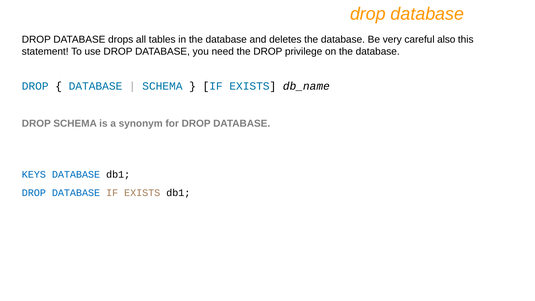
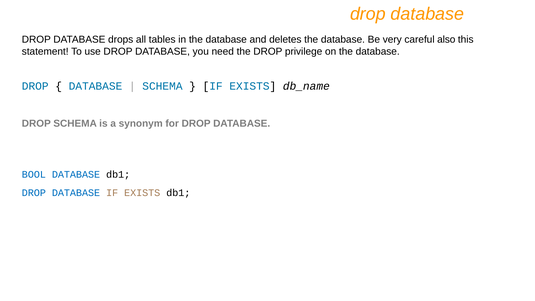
KEYS: KEYS -> BOOL
